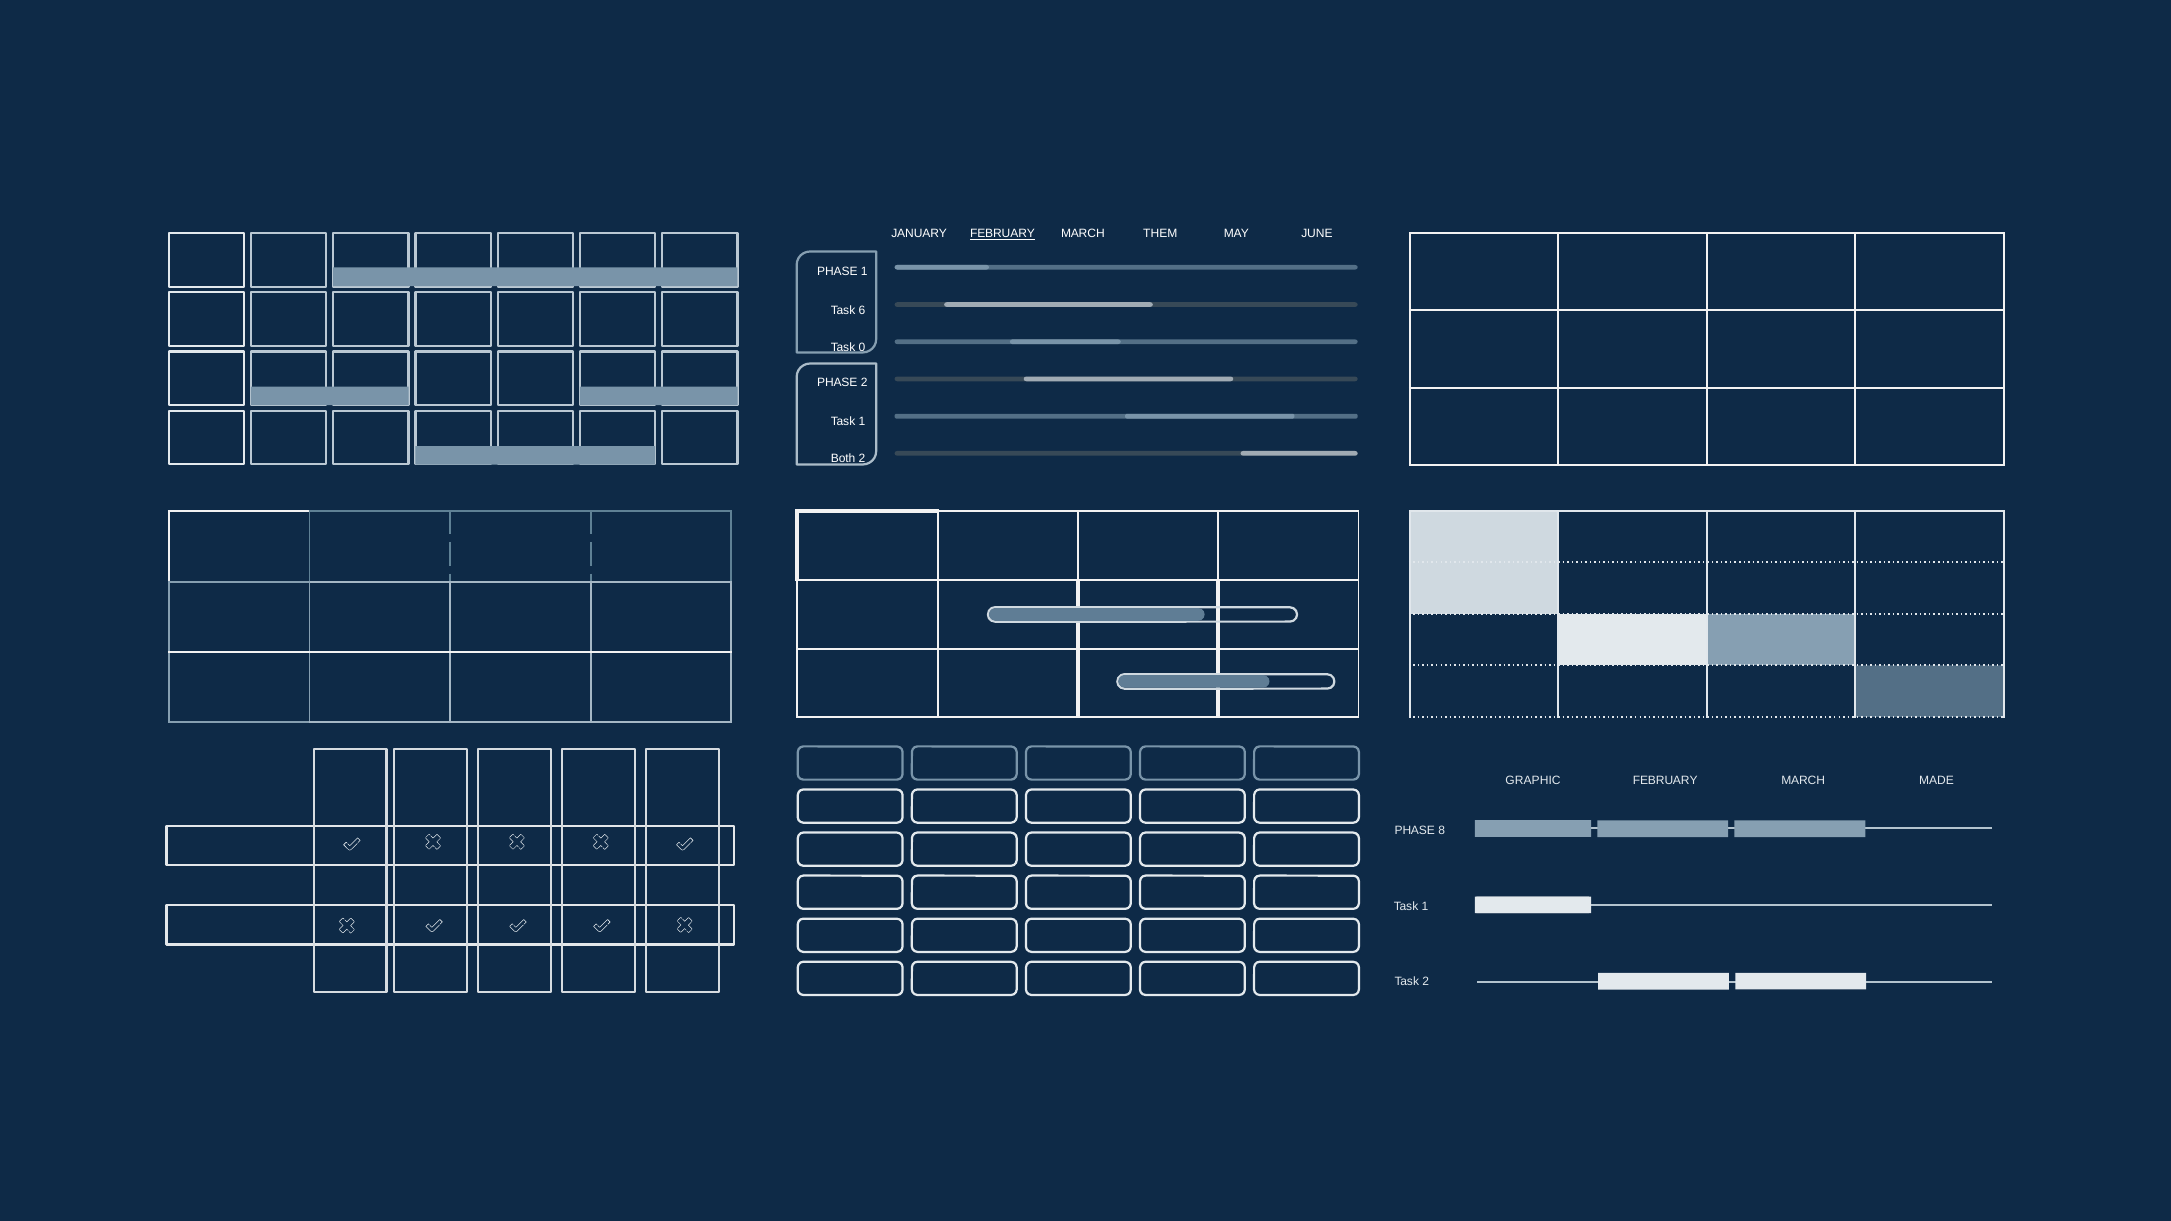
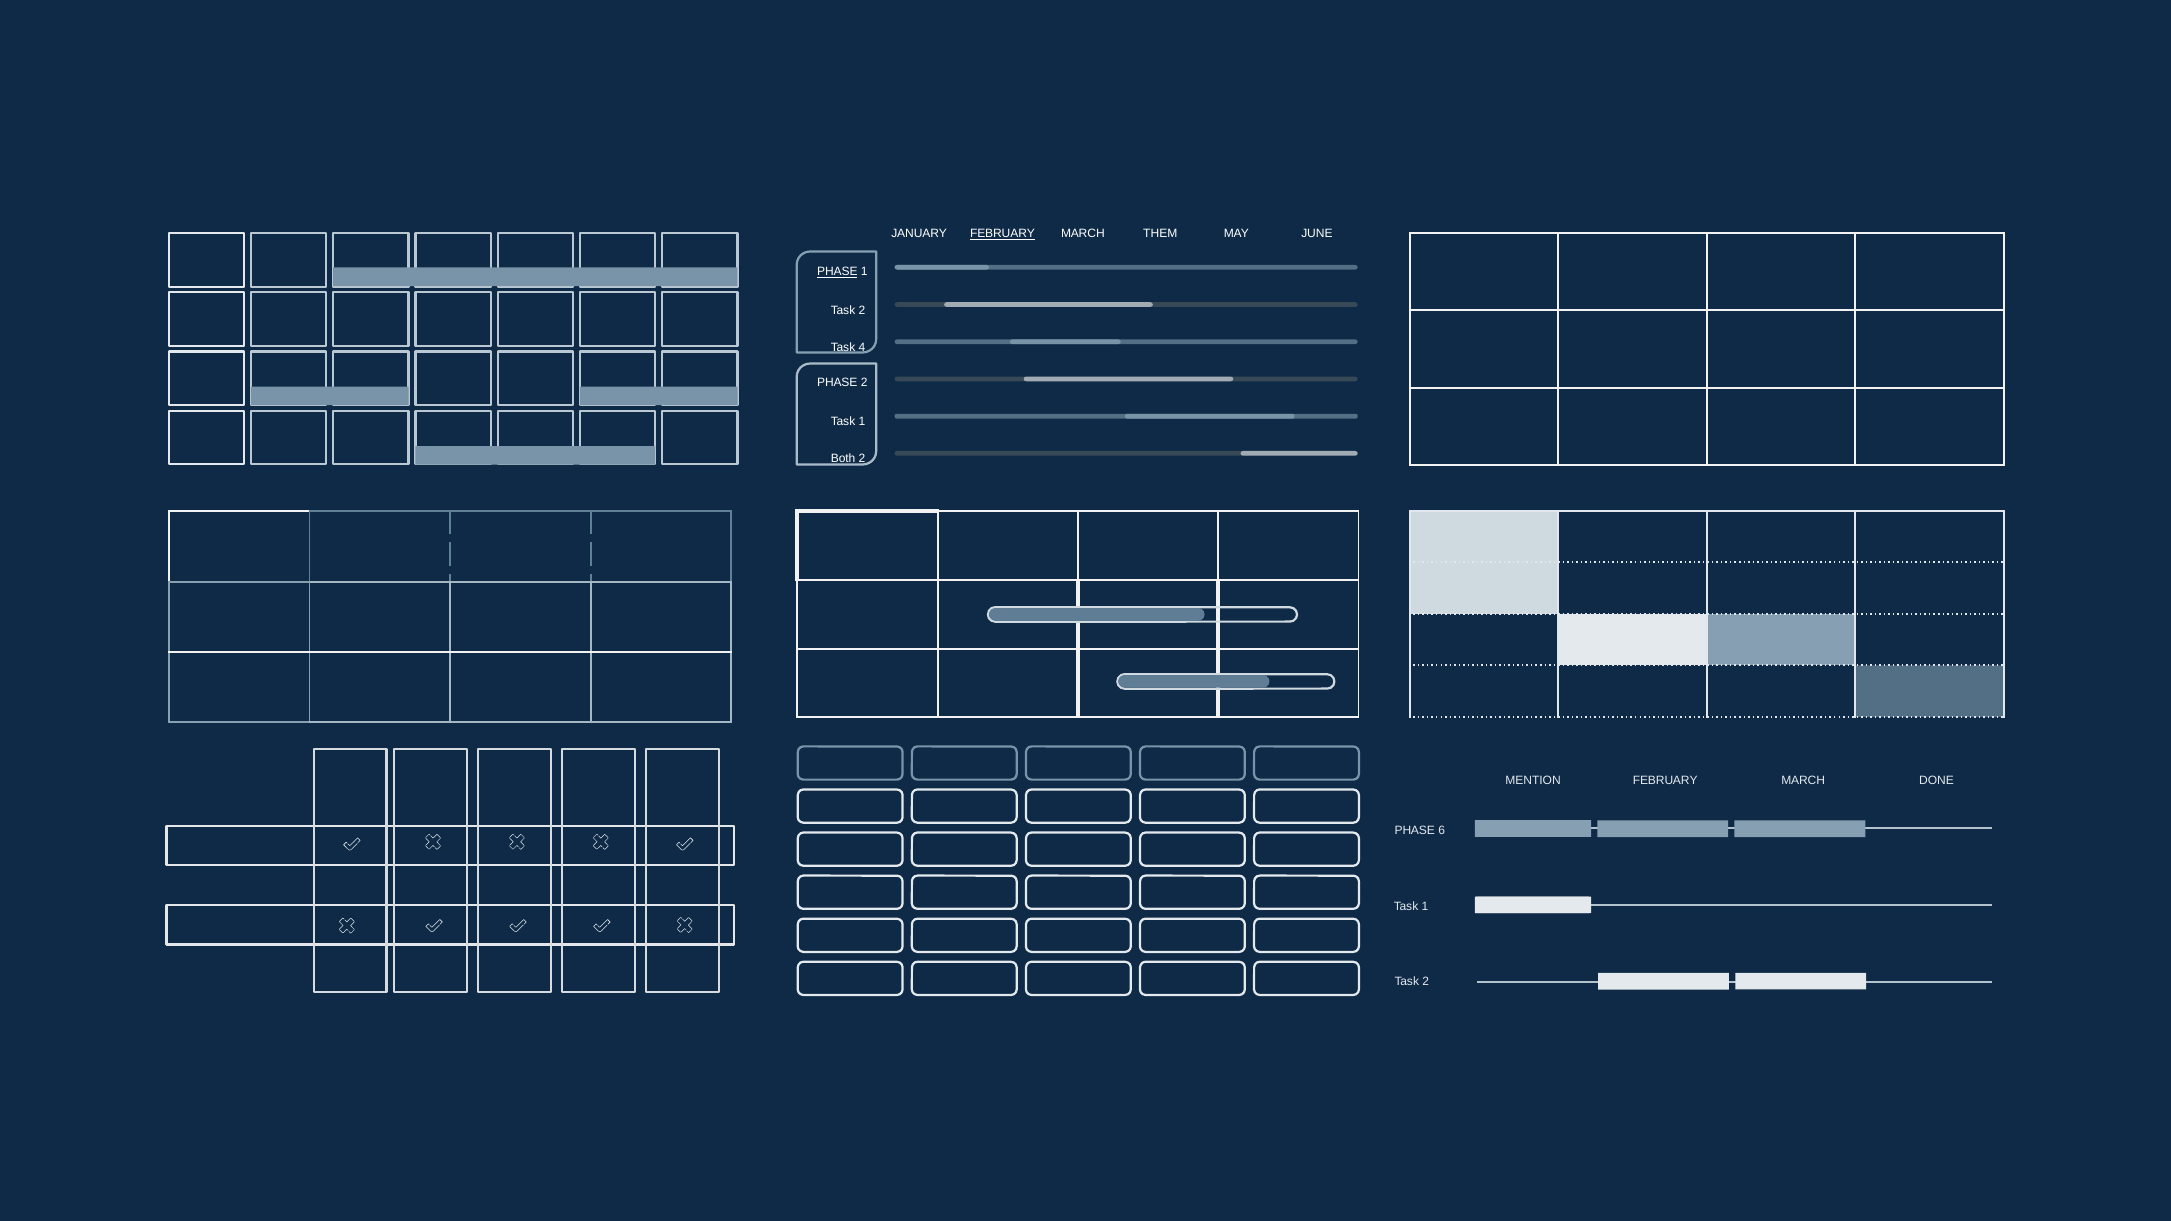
PHASE at (837, 272) underline: none -> present
6 at (862, 310): 6 -> 2
0: 0 -> 4
GRAPHIC: GRAPHIC -> MENTION
MADE: MADE -> DONE
8: 8 -> 6
